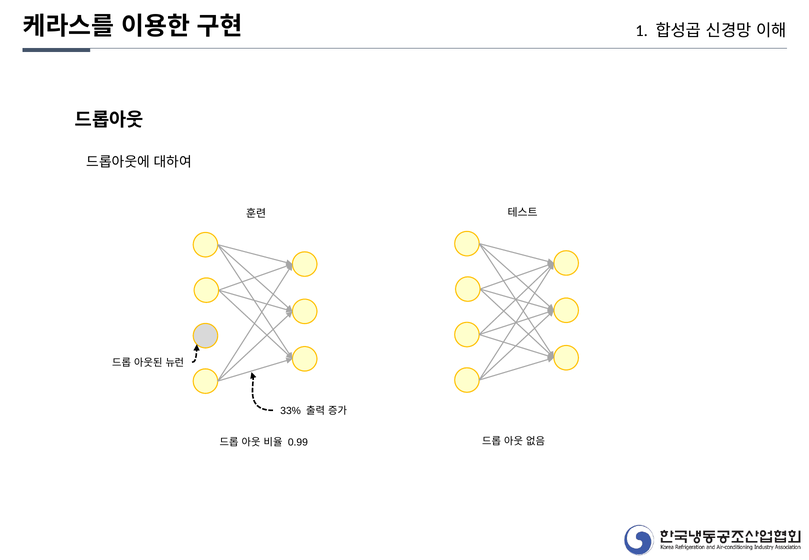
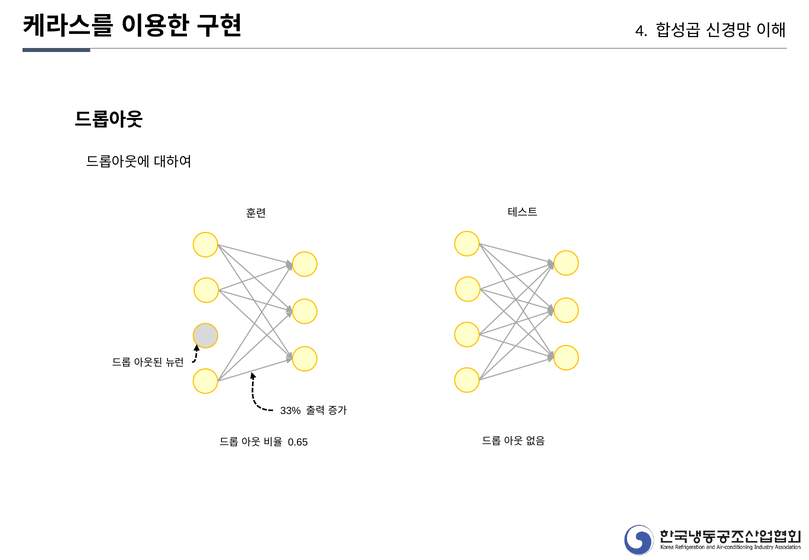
1: 1 -> 4
0.99: 0.99 -> 0.65
